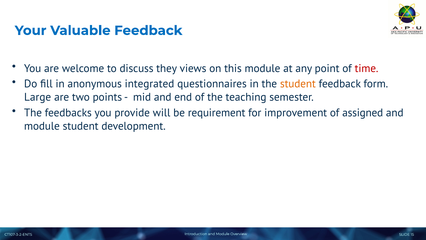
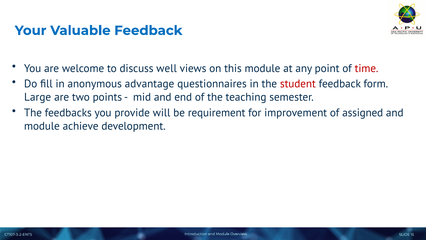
they: they -> well
integrated: integrated -> advantage
student at (298, 84) colour: orange -> red
module student: student -> achieve
